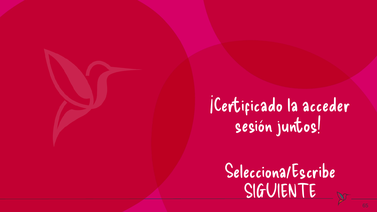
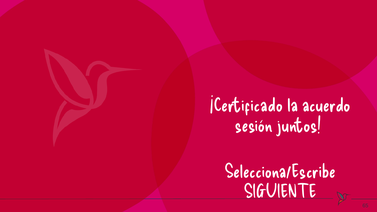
acceder: acceder -> acuerdo
